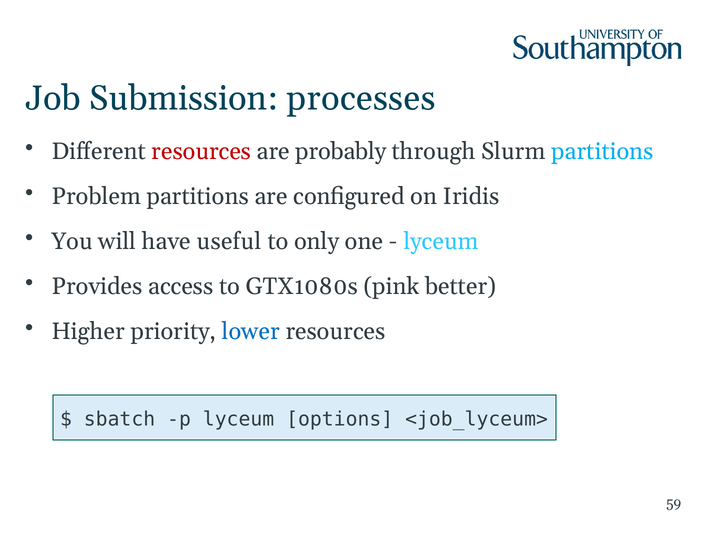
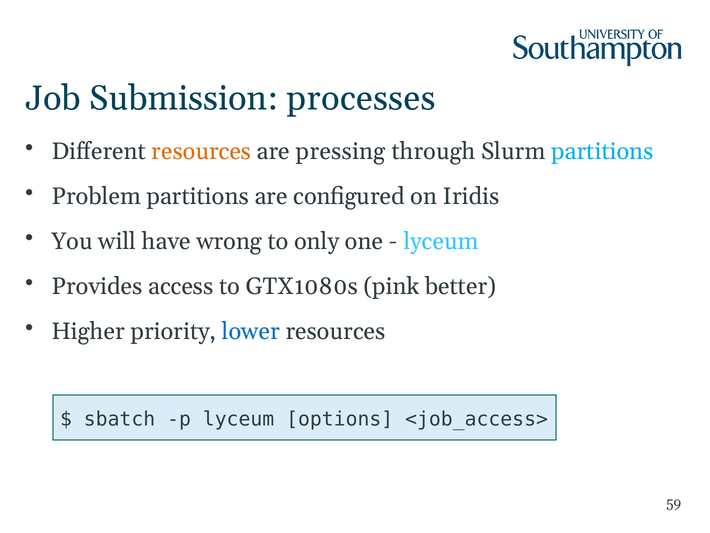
resources at (201, 151) colour: red -> orange
probably: probably -> pressing
useful: useful -> wrong
<job_lyceum>: <job_lyceum> -> <job_access>
